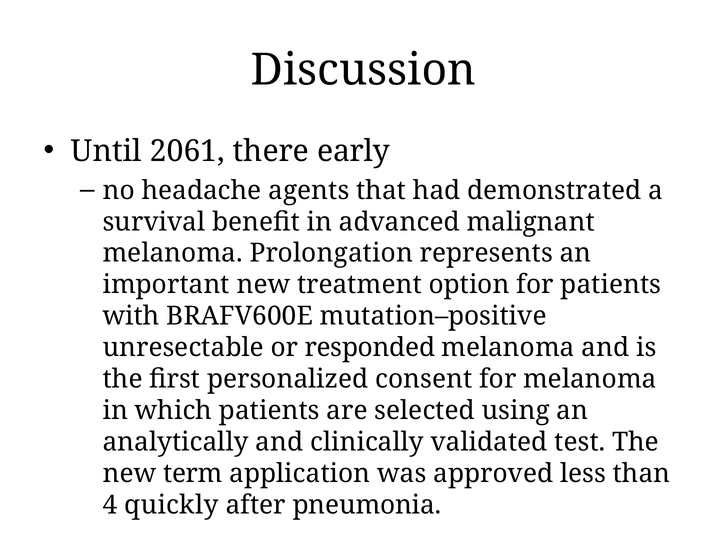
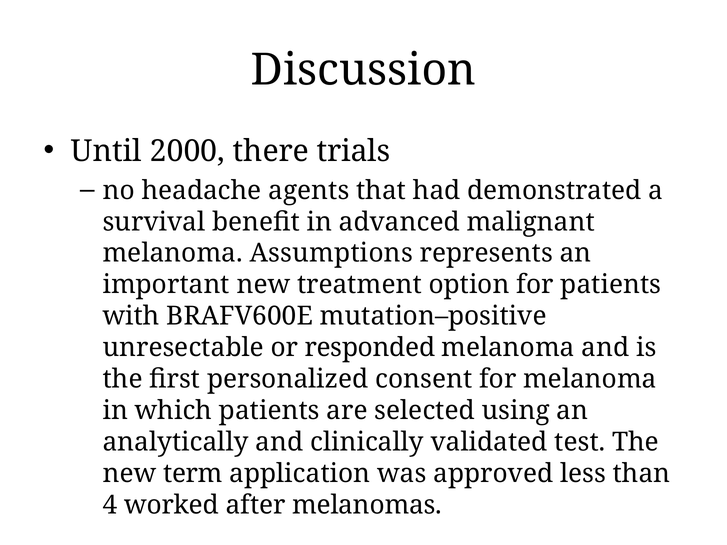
2061: 2061 -> 2000
early: early -> trials
Prolongation: Prolongation -> Assumptions
quickly: quickly -> worked
pneumonia: pneumonia -> melanomas
